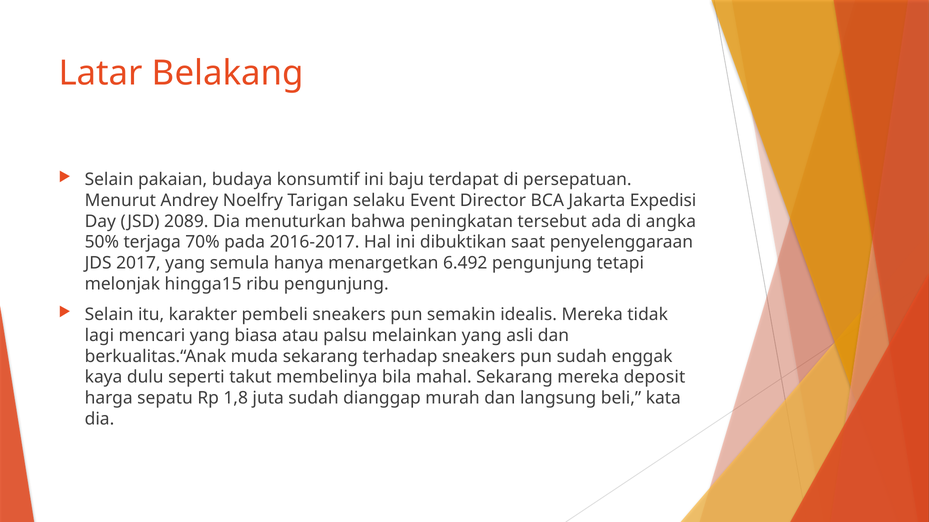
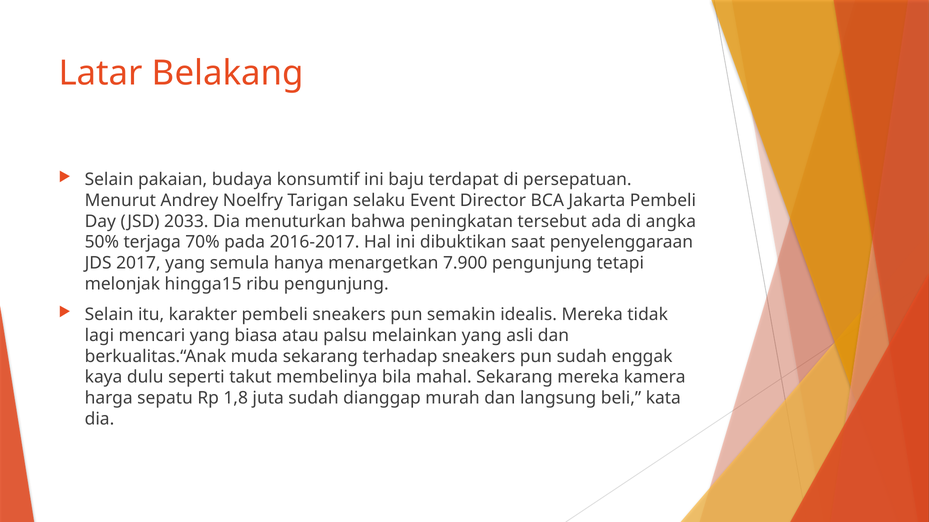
Jakarta Expedisi: Expedisi -> Pembeli
2089: 2089 -> 2033
6.492: 6.492 -> 7.900
deposit: deposit -> kamera
